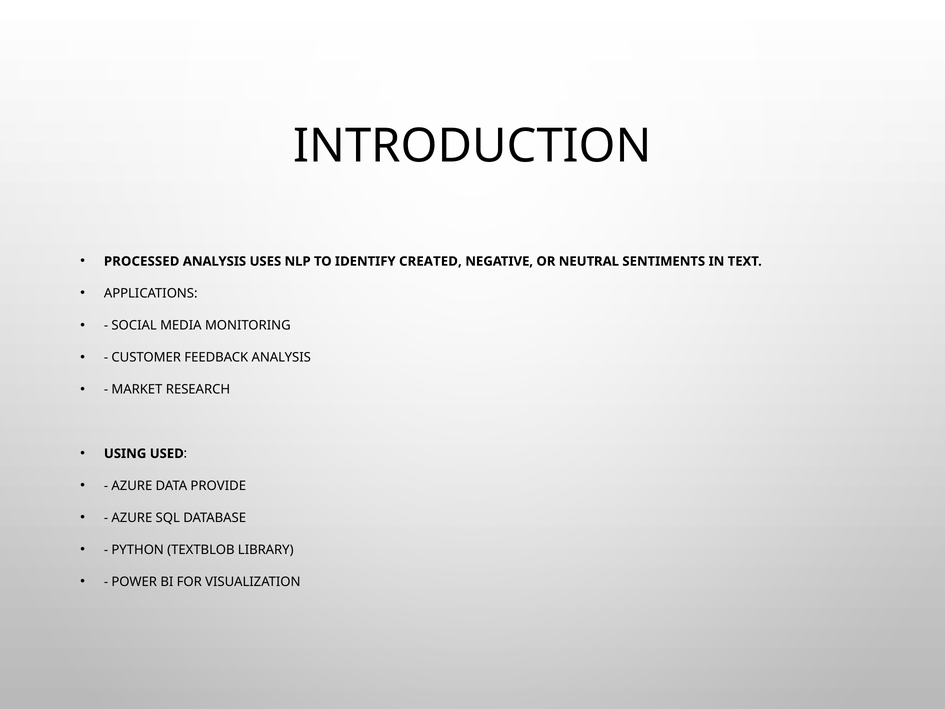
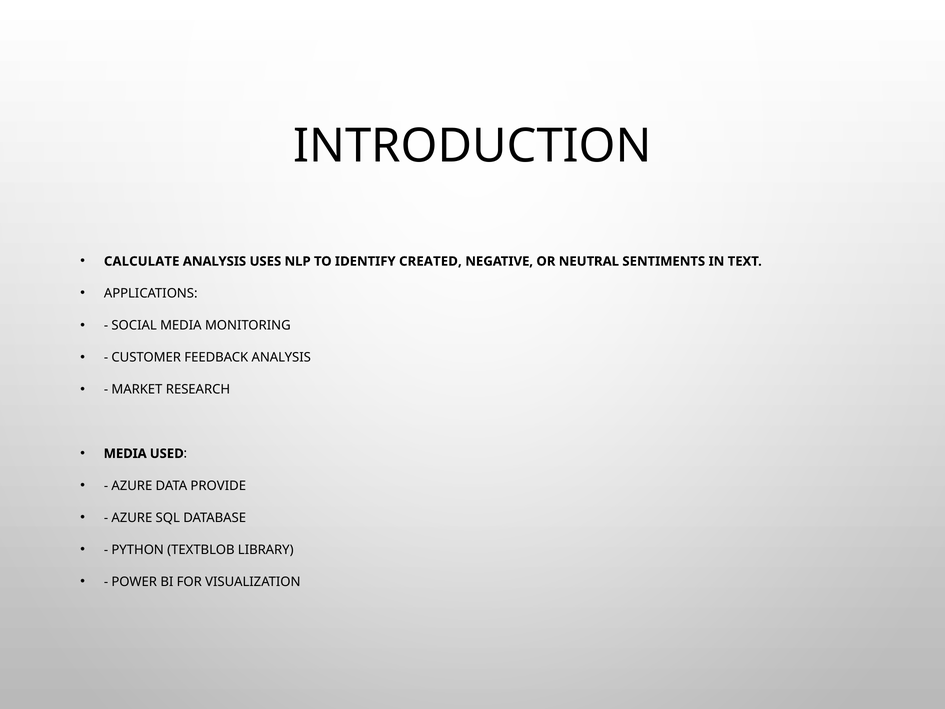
PROCESSED: PROCESSED -> CALCULATE
USING at (125, 453): USING -> MEDIA
